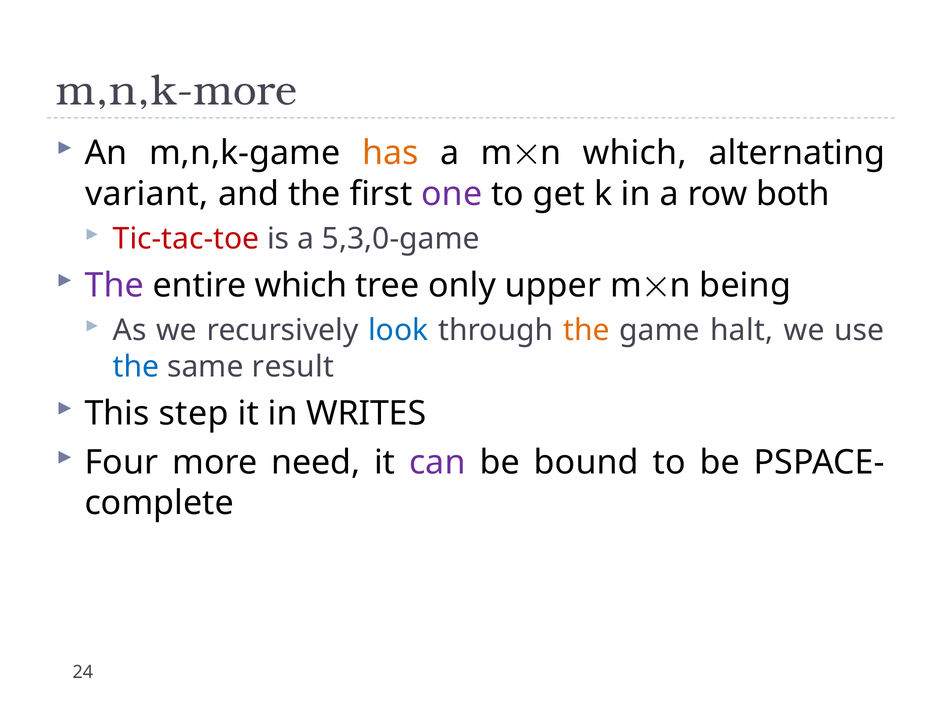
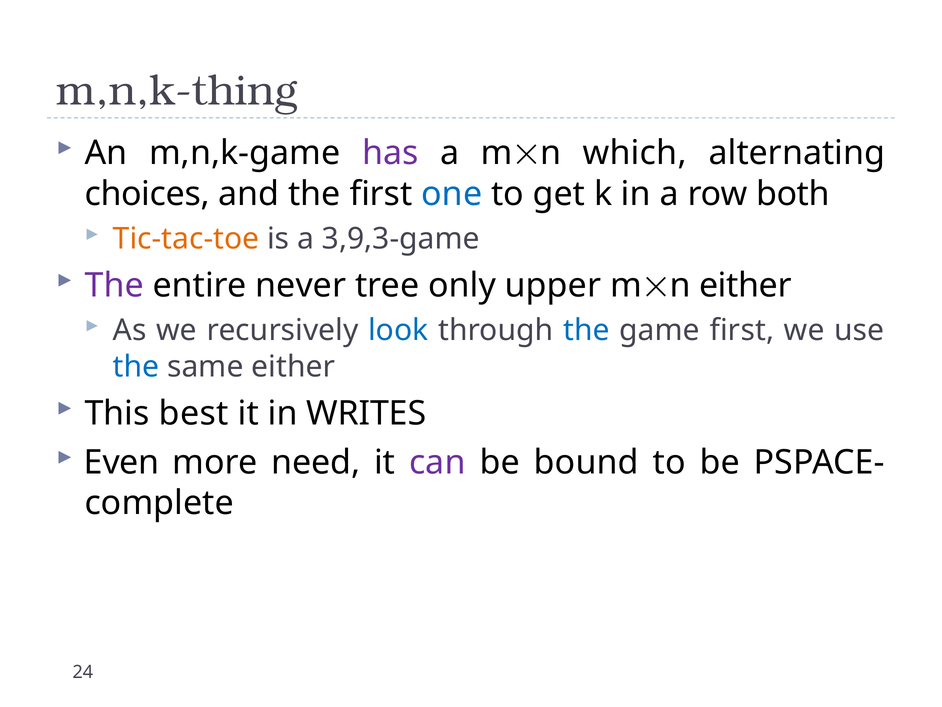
m,n,k-more: m,n,k-more -> m,n,k-thing
has colour: orange -> purple
variant: variant -> choices
one colour: purple -> blue
Tic-tac-toe colour: red -> orange
5,3,0-game: 5,3,0-game -> 3,9,3-game
entire which: which -> never
being at (745, 286): being -> either
the at (586, 330) colour: orange -> blue
game halt: halt -> first
same result: result -> either
step: step -> best
Four: Four -> Even
